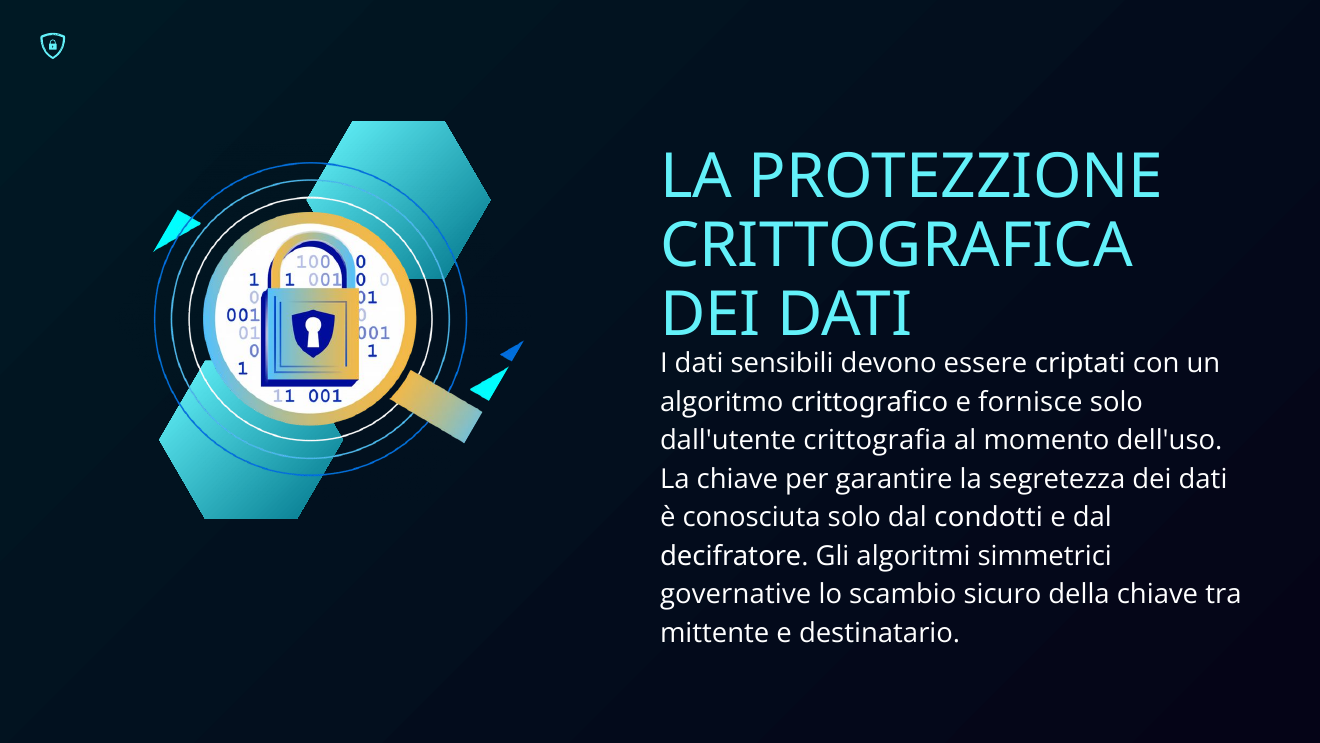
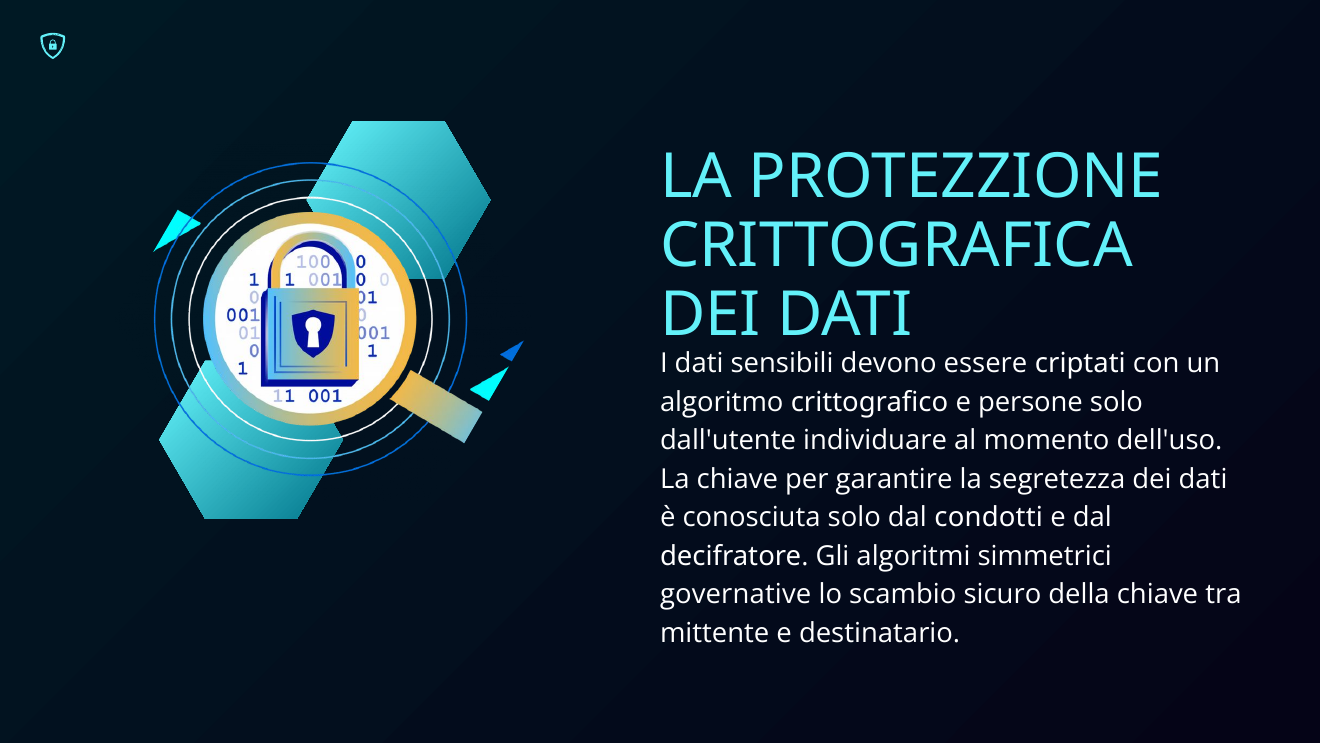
fornisce: fornisce -> persone
crittografia: crittografia -> individuare
